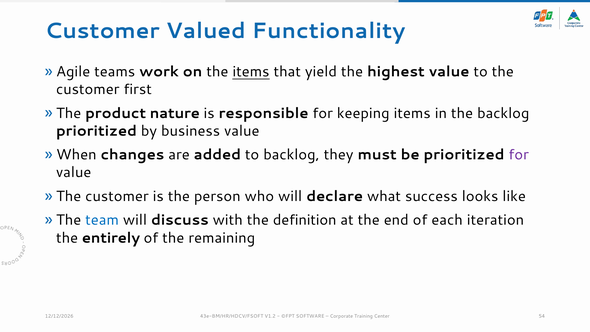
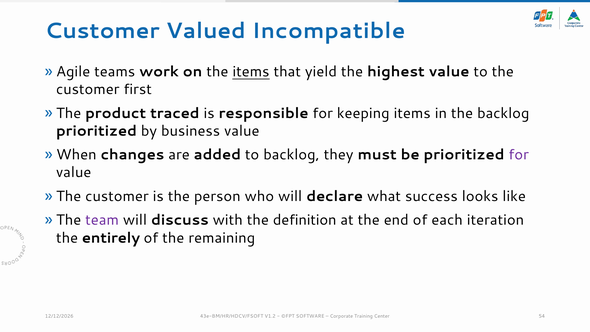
Functionality: Functionality -> Incompatible
nature: nature -> traced
team colour: blue -> purple
